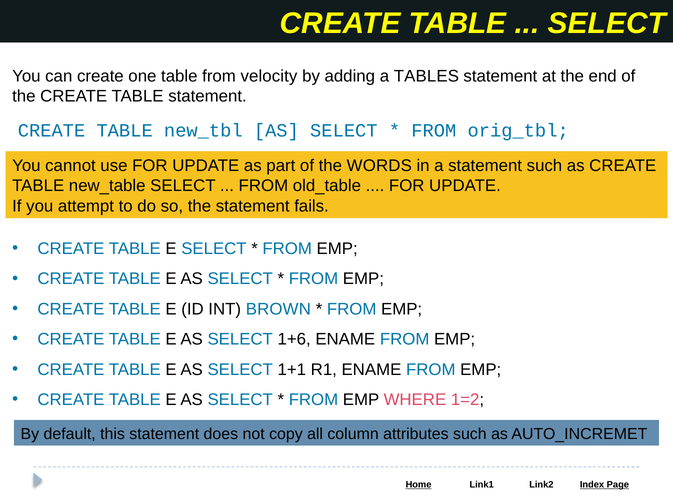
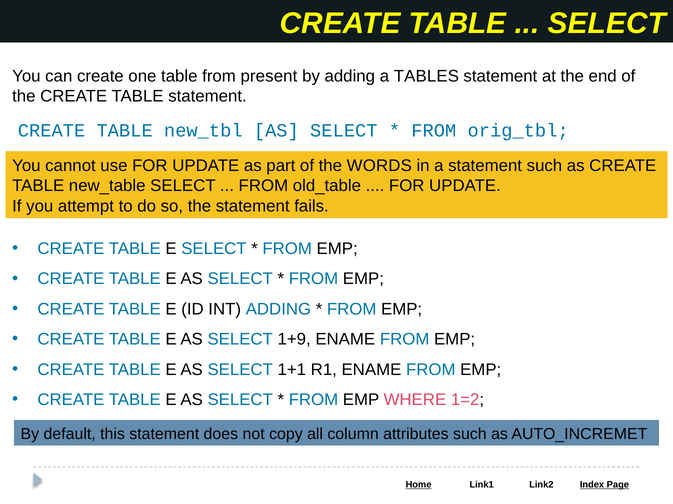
velocity: velocity -> present
INT BROWN: BROWN -> ADDING
1+6: 1+6 -> 1+9
